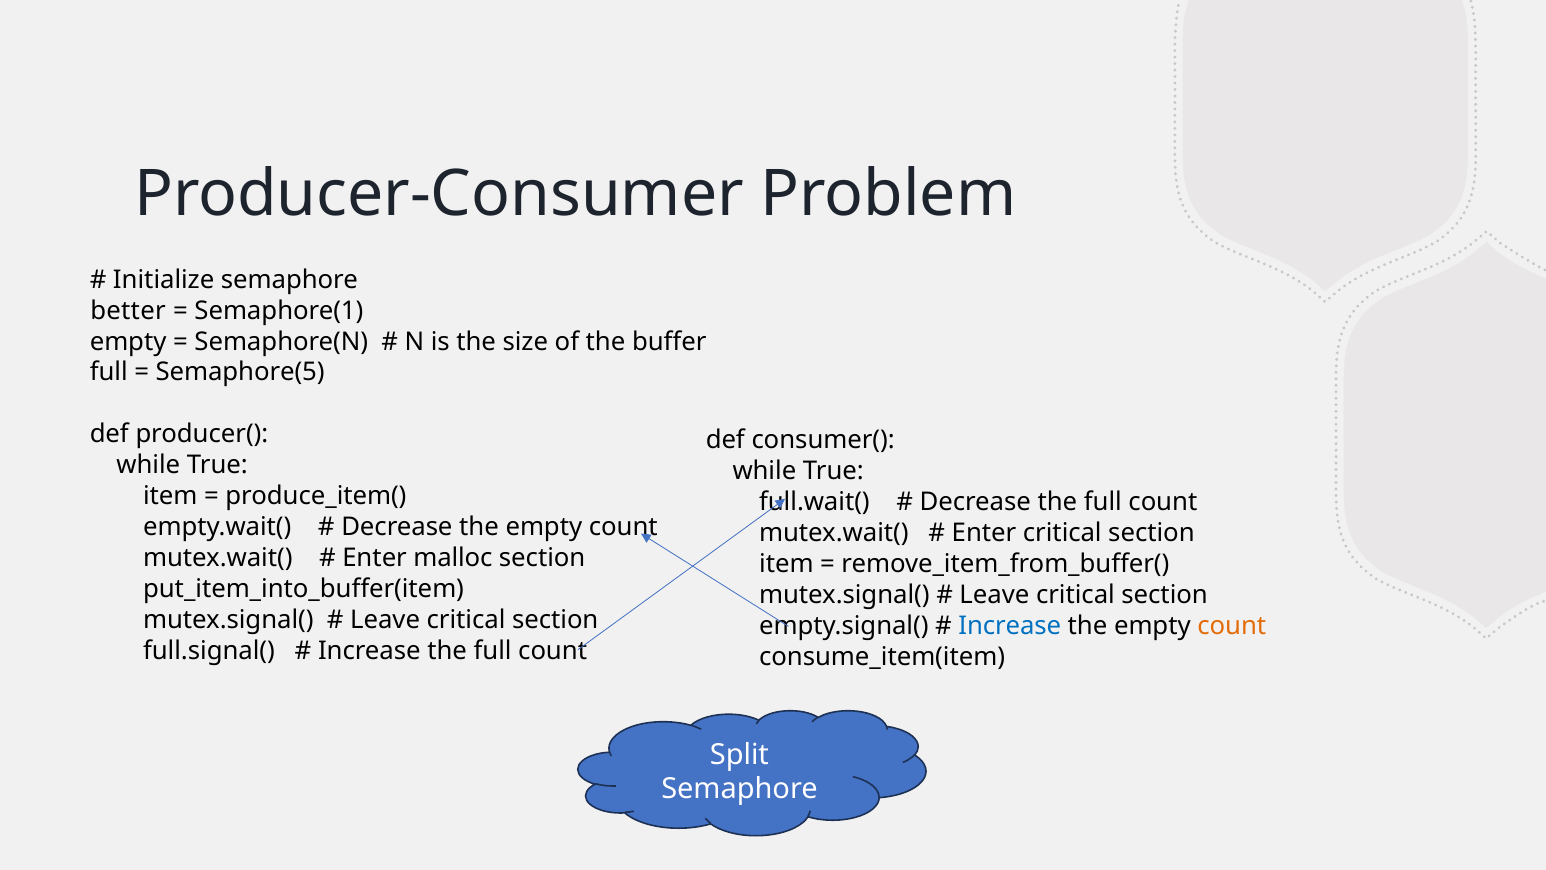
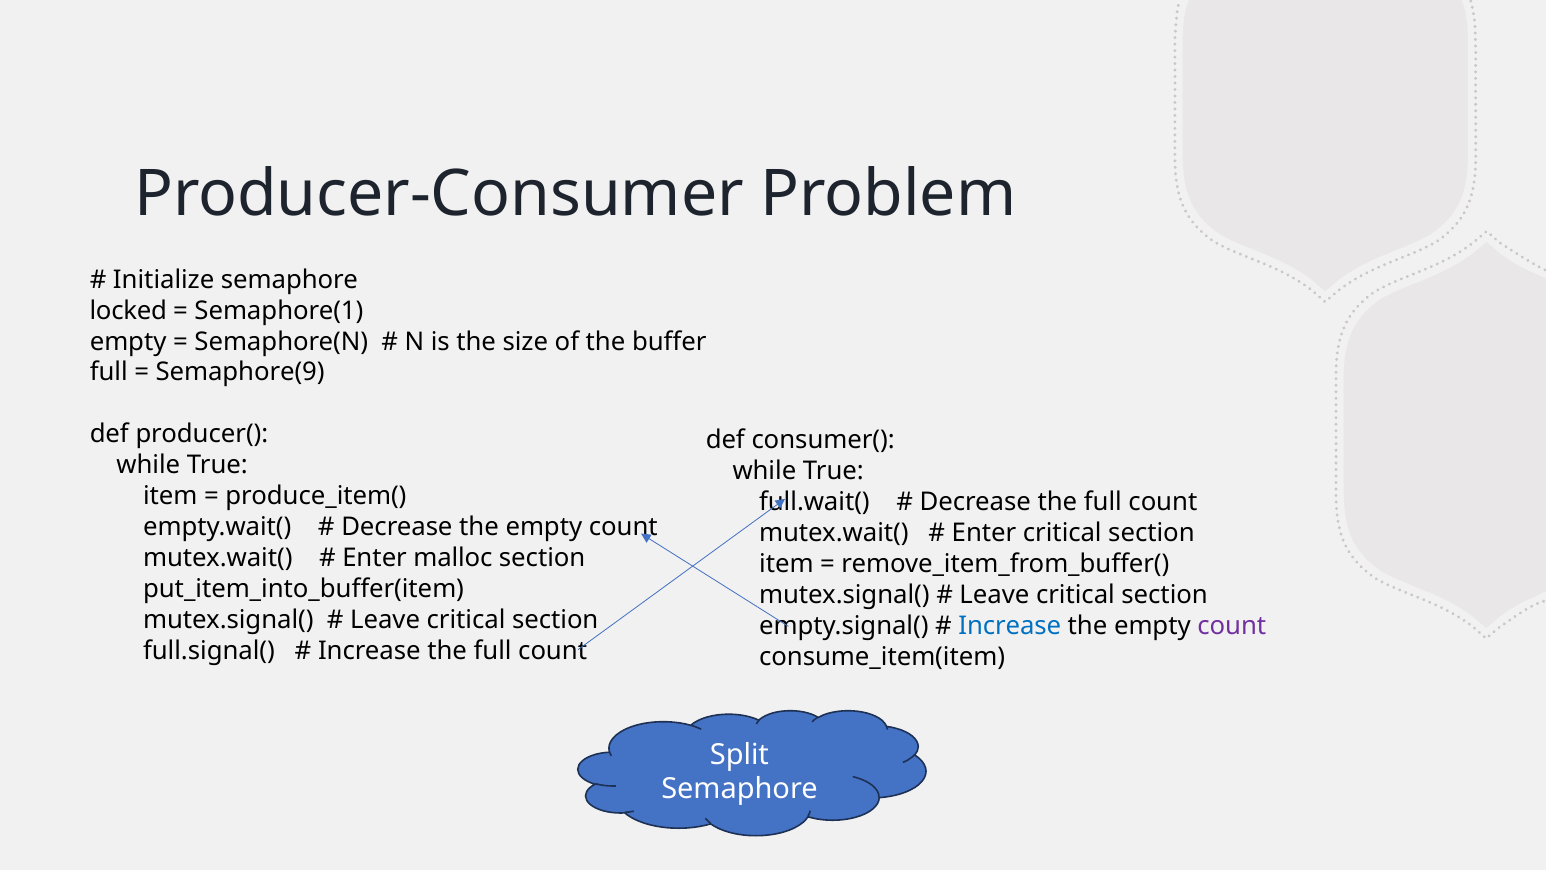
better: better -> locked
Semaphore(5: Semaphore(5 -> Semaphore(9
count at (1232, 626) colour: orange -> purple
